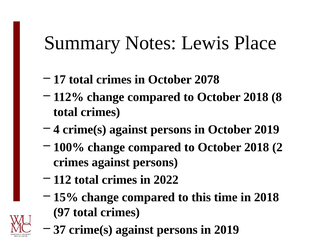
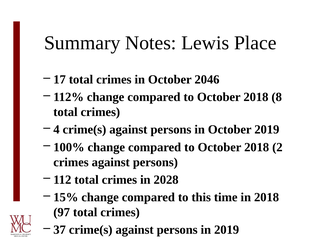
2078: 2078 -> 2046
2022: 2022 -> 2028
